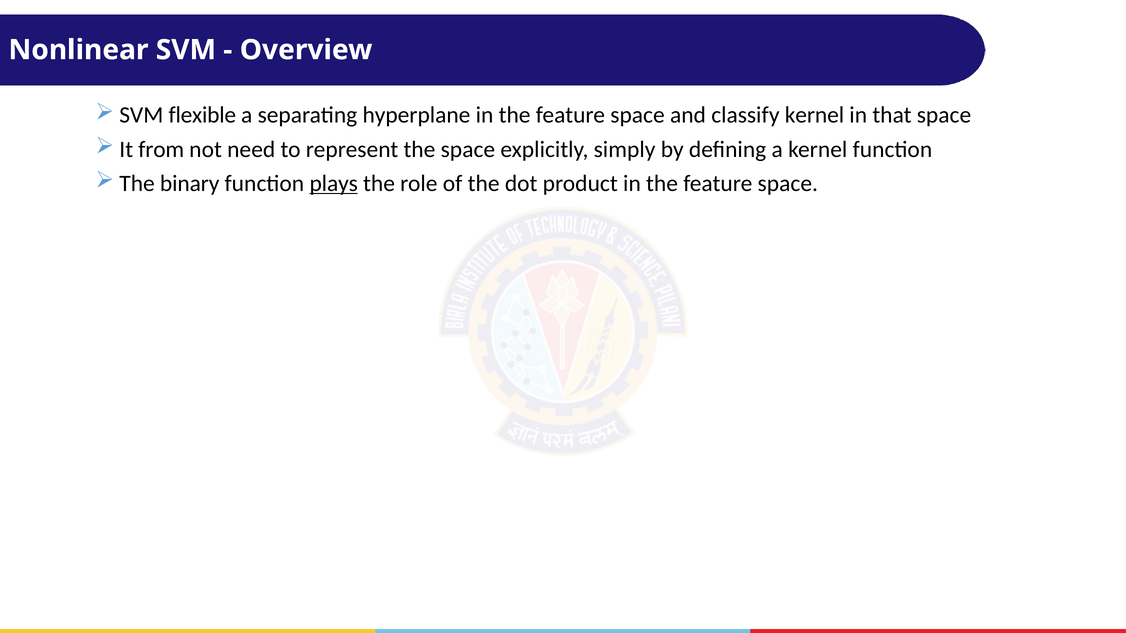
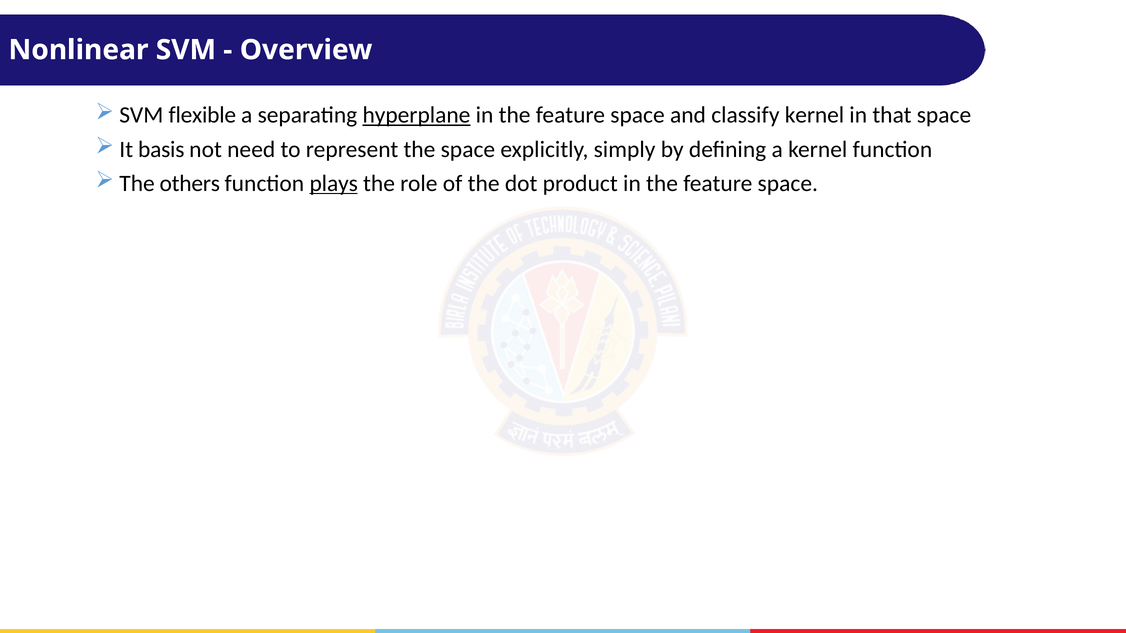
hyperplane underline: none -> present
from: from -> basis
binary: binary -> others
